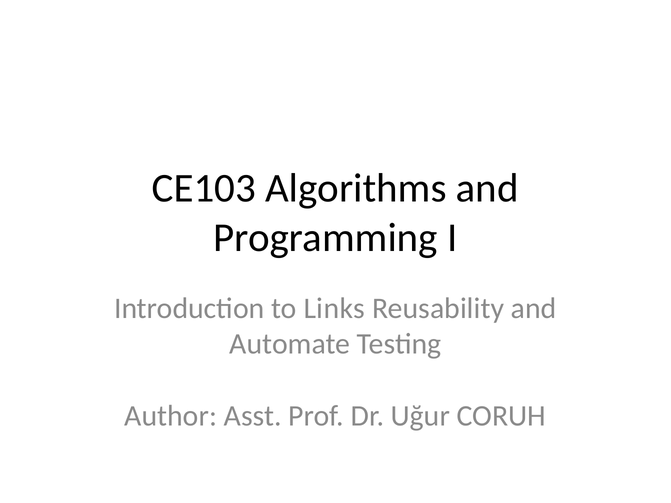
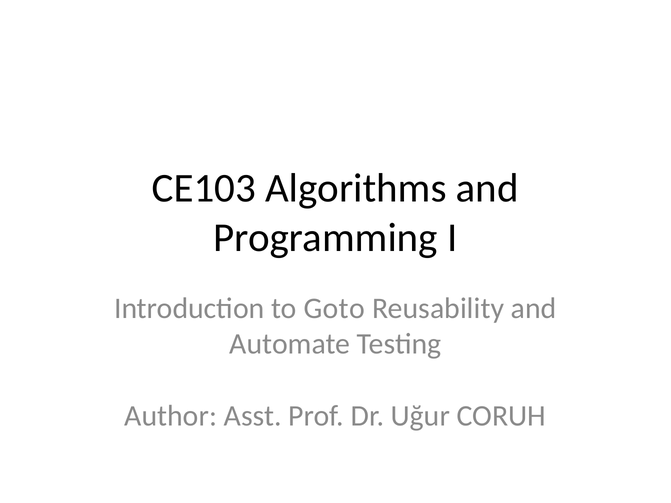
Links: Links -> Goto
